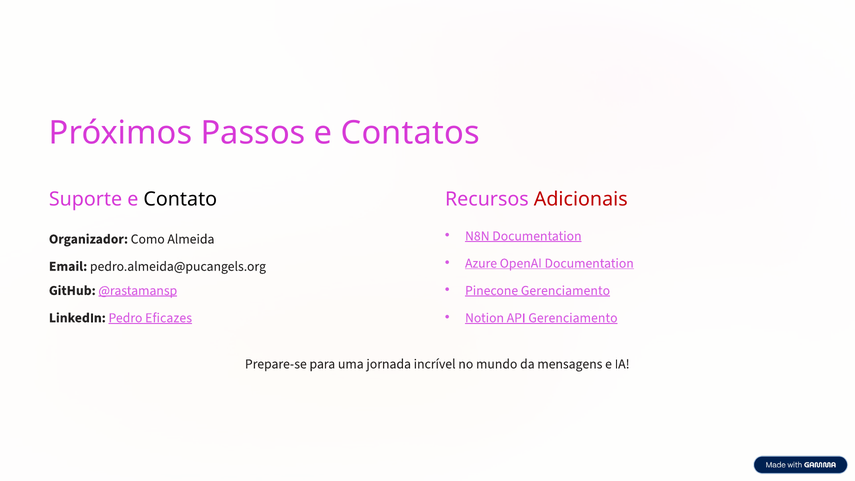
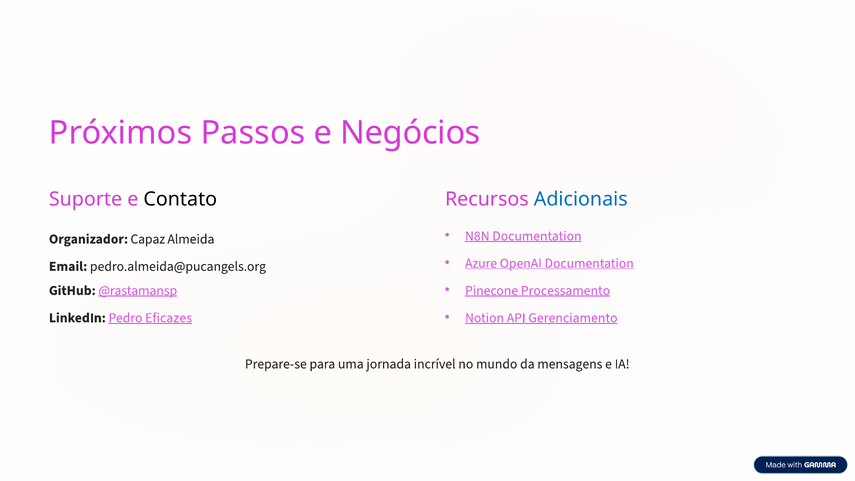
Contatos: Contatos -> Negócios
Adicionais colour: red -> blue
Como: Como -> Capaz
Pinecone Gerenciamento: Gerenciamento -> Processamento
